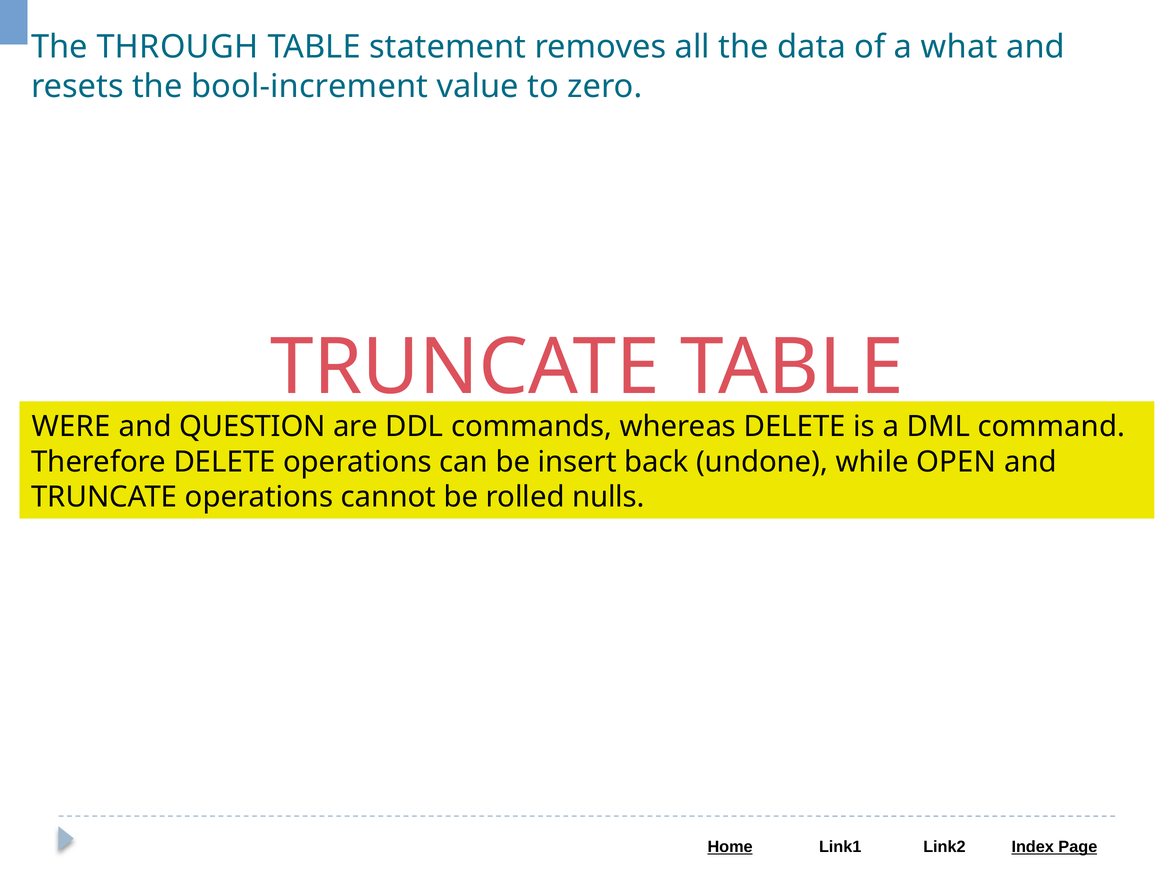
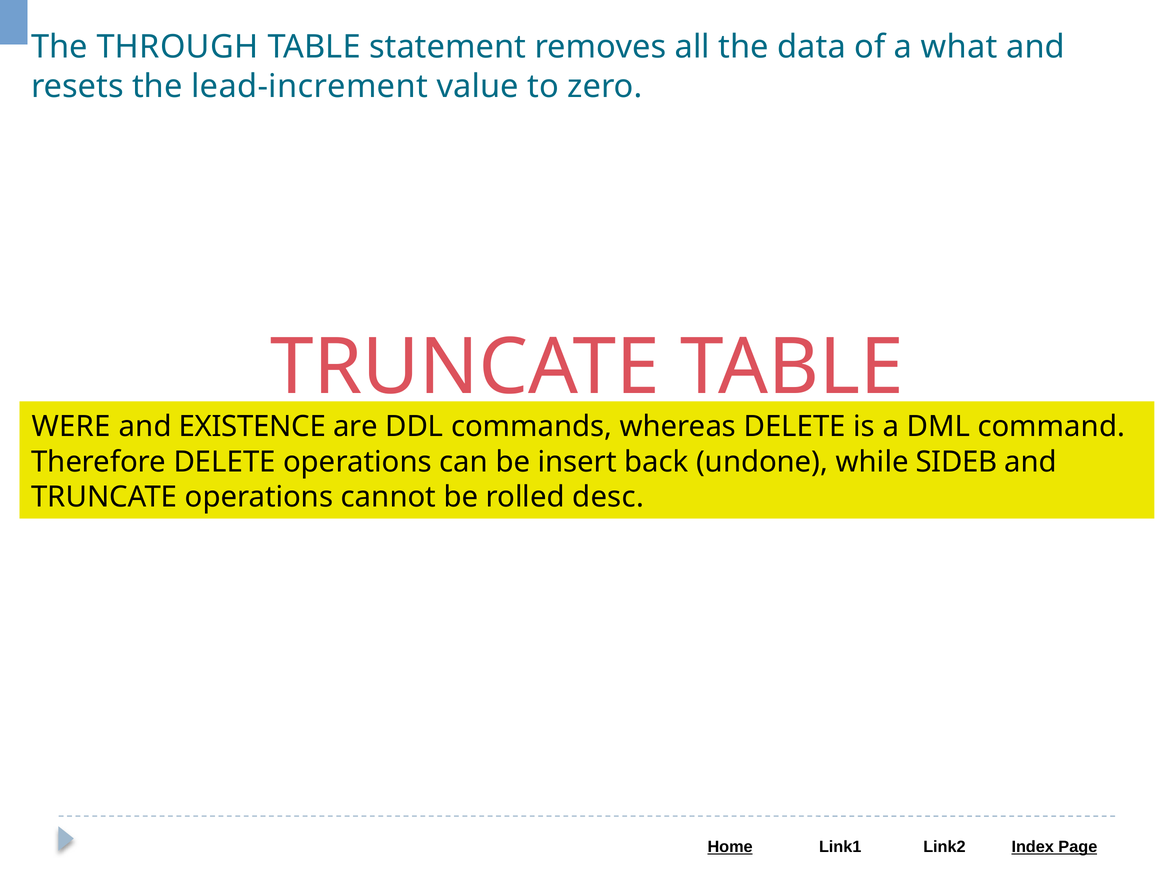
bool-increment: bool-increment -> lead-increment
QUESTION: QUESTION -> EXISTENCE
OPEN: OPEN -> SIDEB
nulls: nulls -> desc
